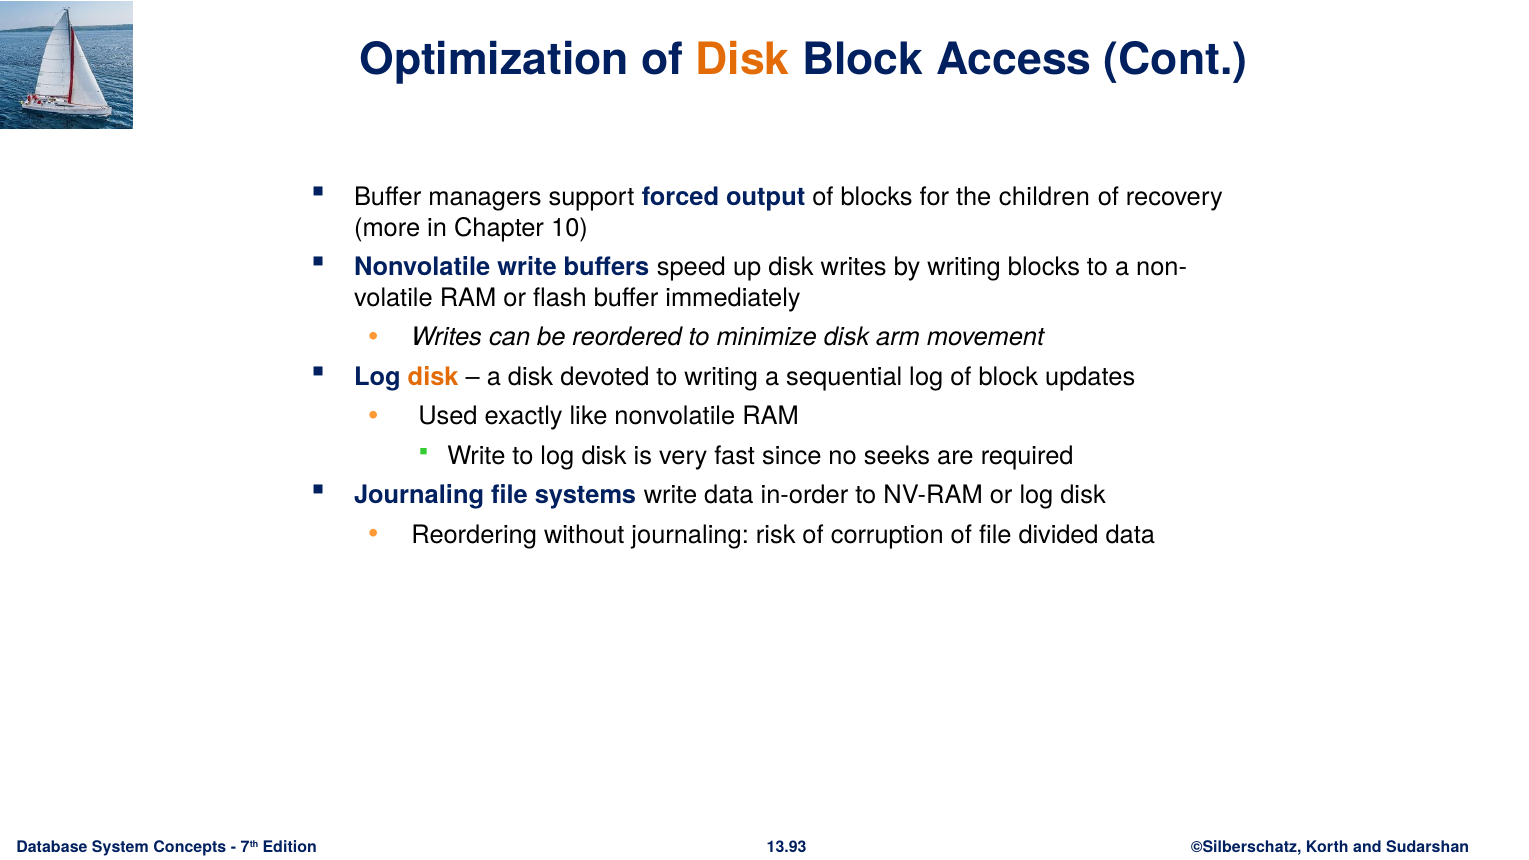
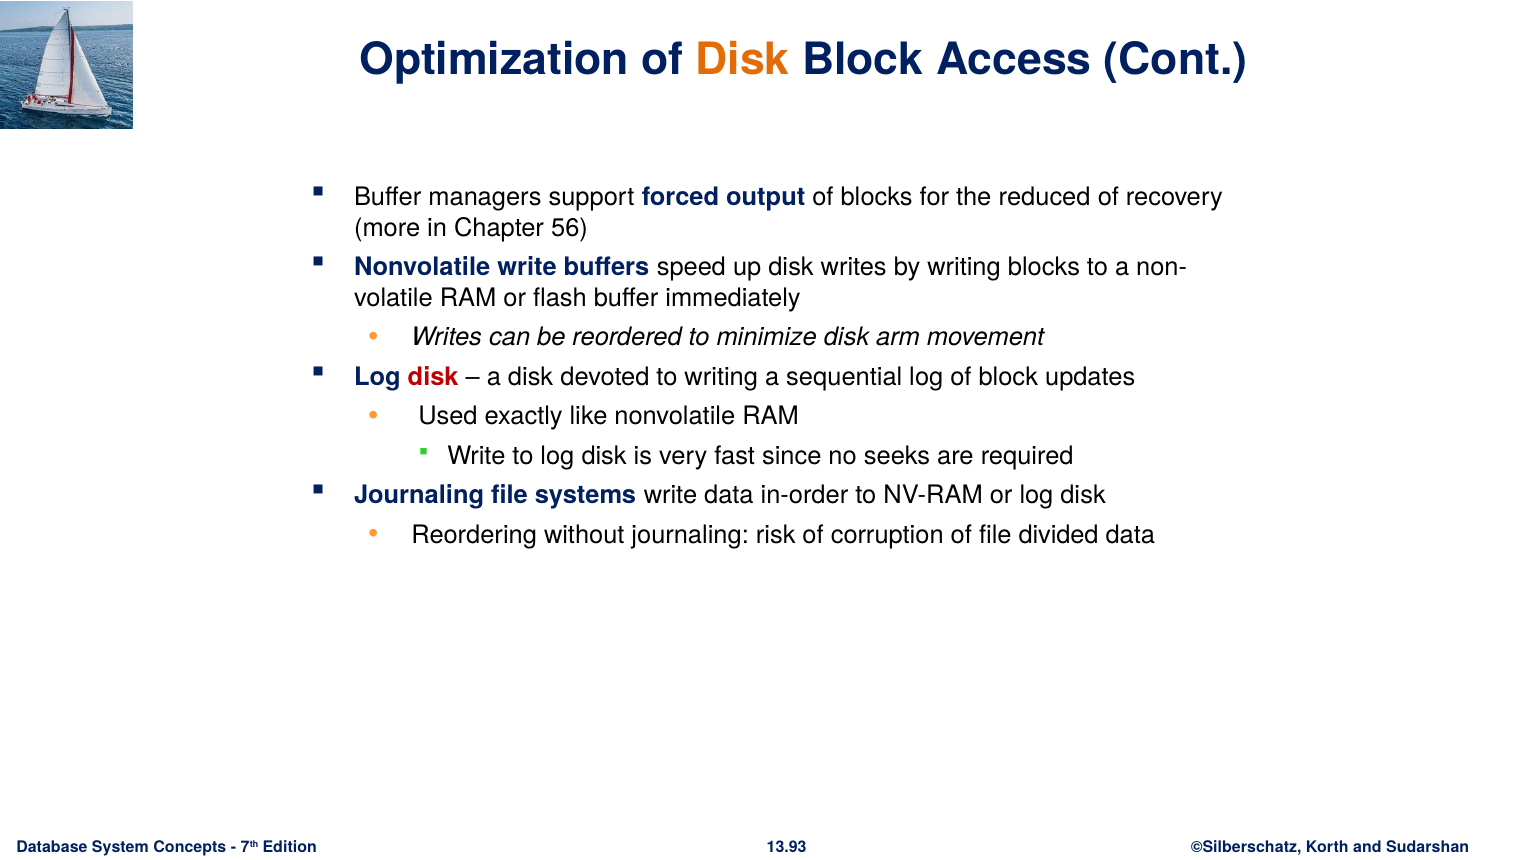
children: children -> reduced
10: 10 -> 56
disk at (433, 377) colour: orange -> red
